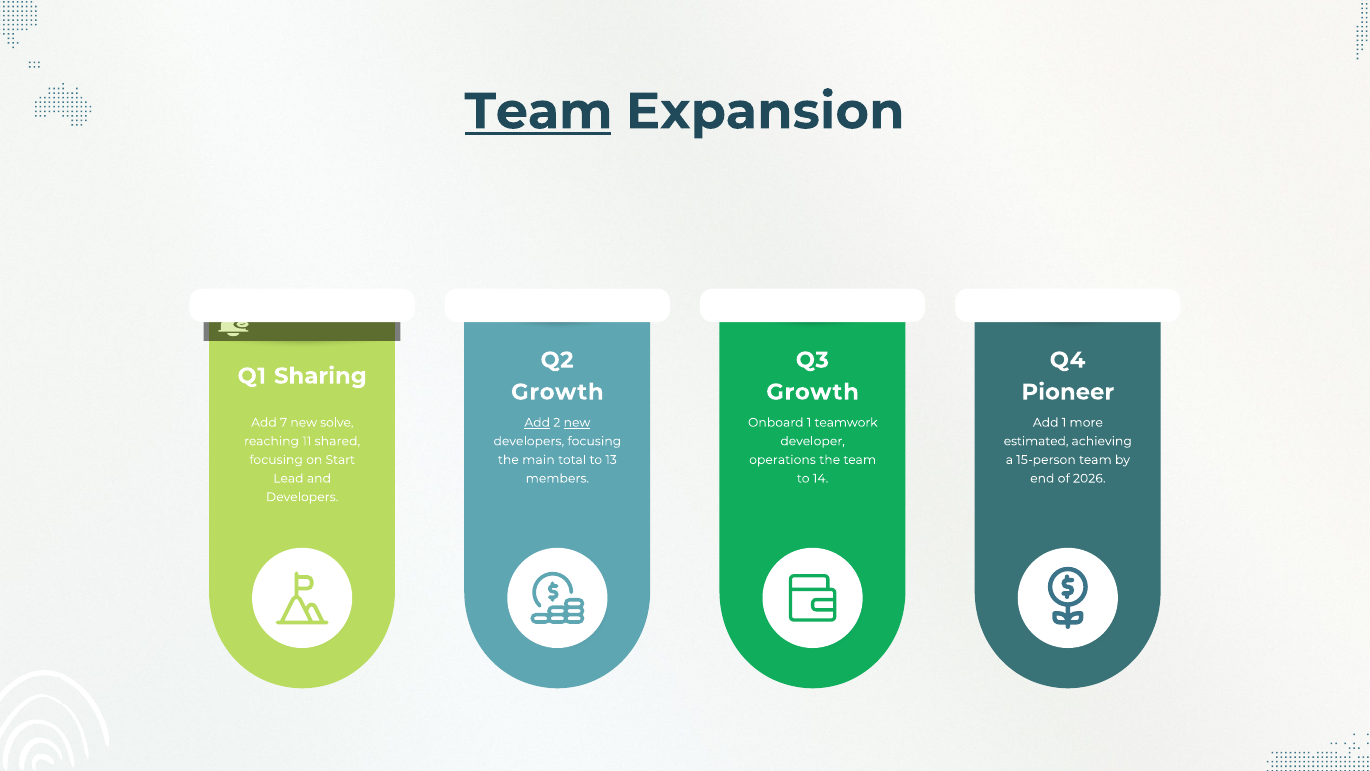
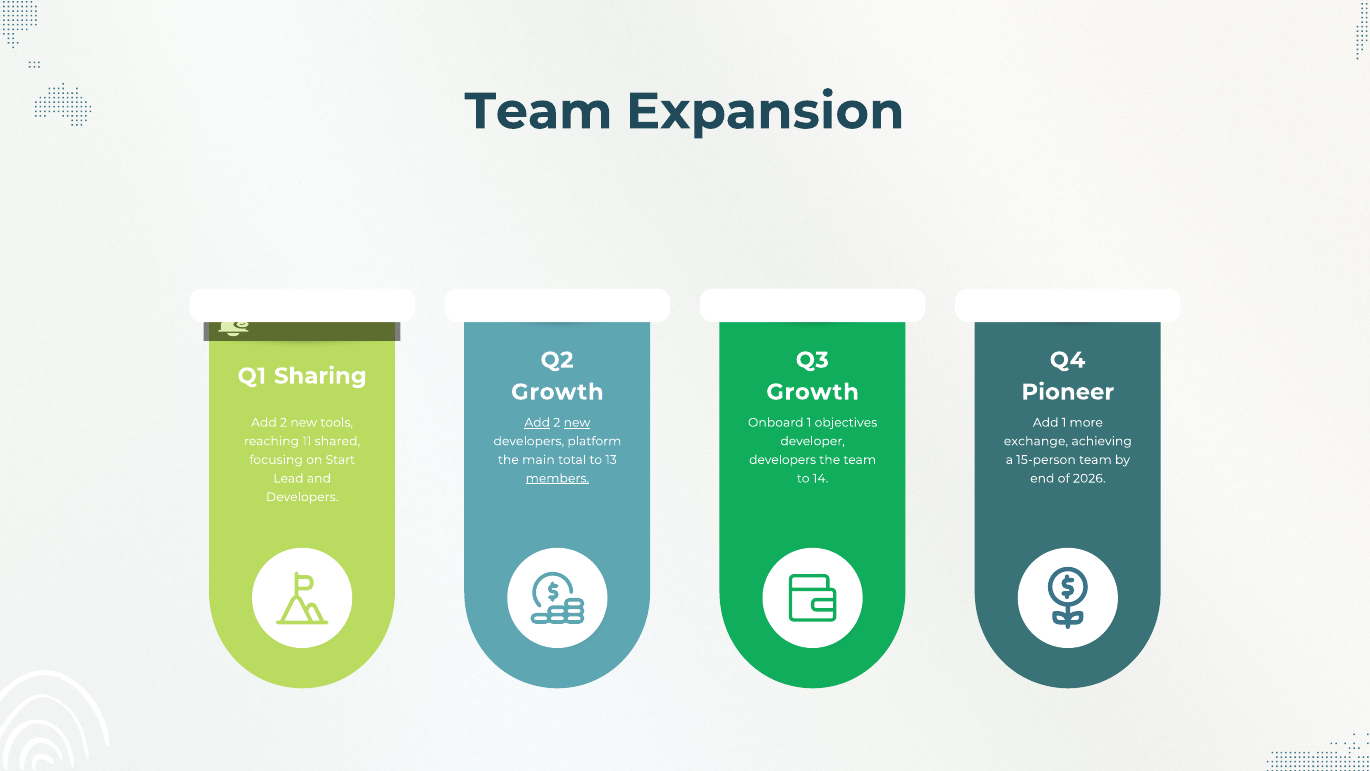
Team at (539, 111) underline: present -> none
7 at (284, 422): 7 -> 2
solve: solve -> tools
teamwork: teamwork -> objectives
developers focusing: focusing -> platform
estimated: estimated -> exchange
operations at (783, 460): operations -> developers
members underline: none -> present
